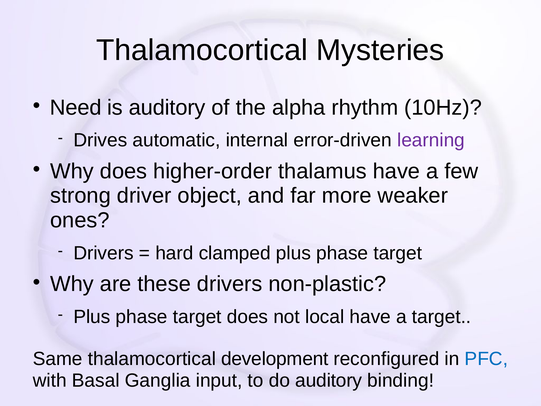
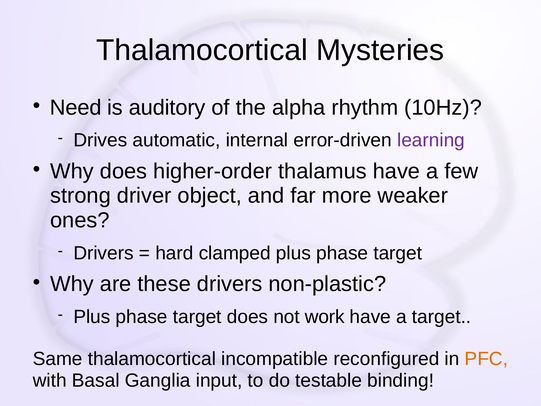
local: local -> work
development: development -> incompatible
PFC colour: blue -> orange
do auditory: auditory -> testable
